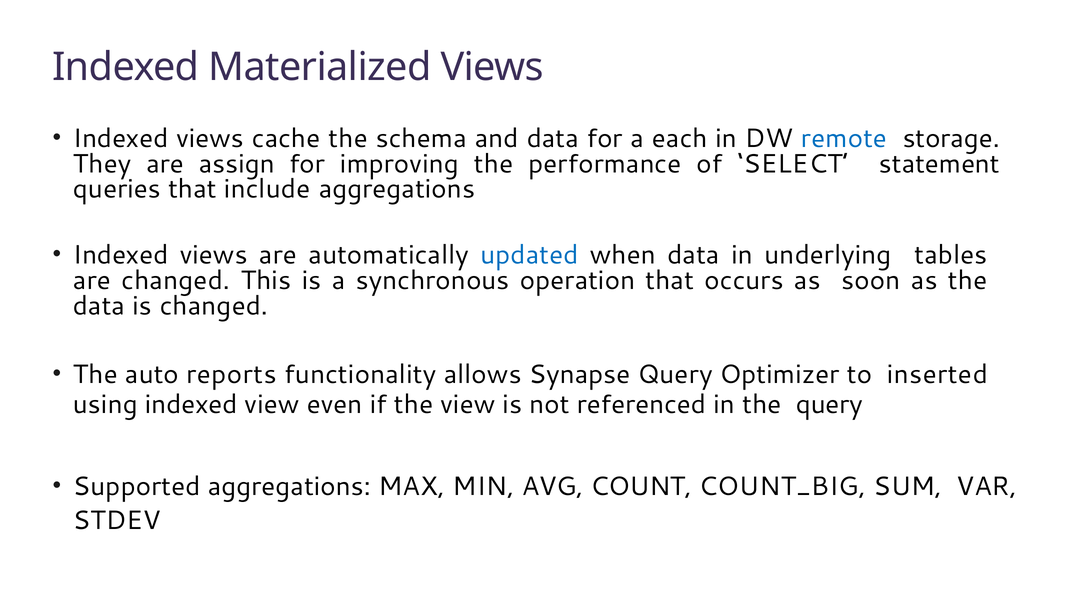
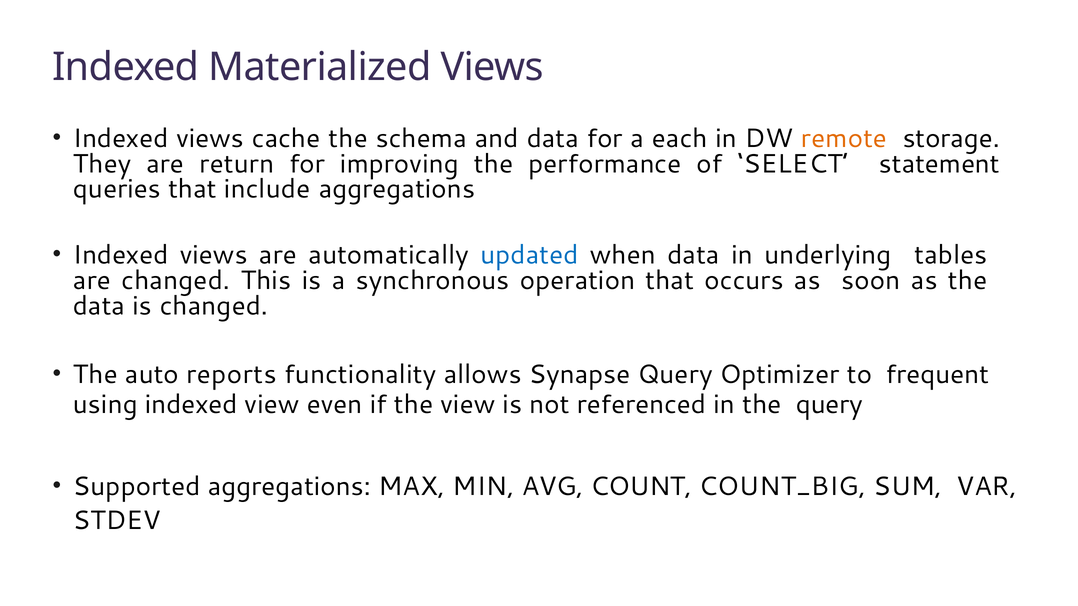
remote colour: blue -> orange
assign: assign -> return
inserted: inserted -> frequent
